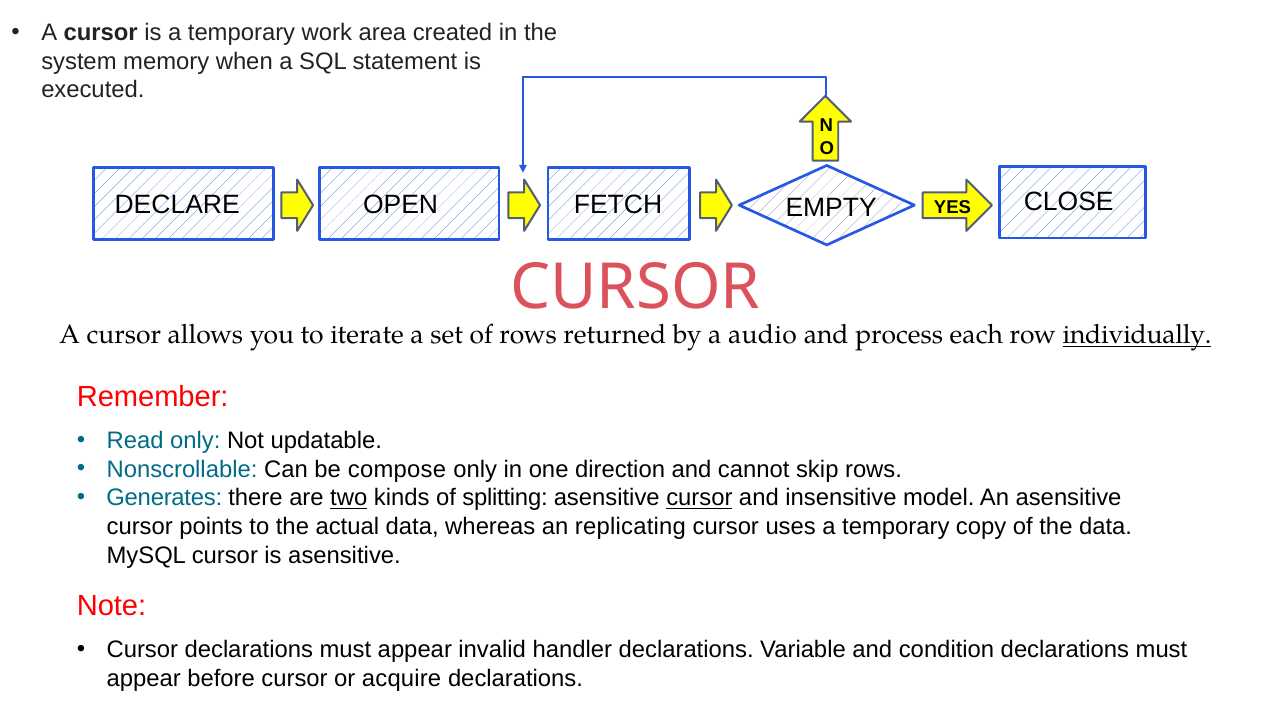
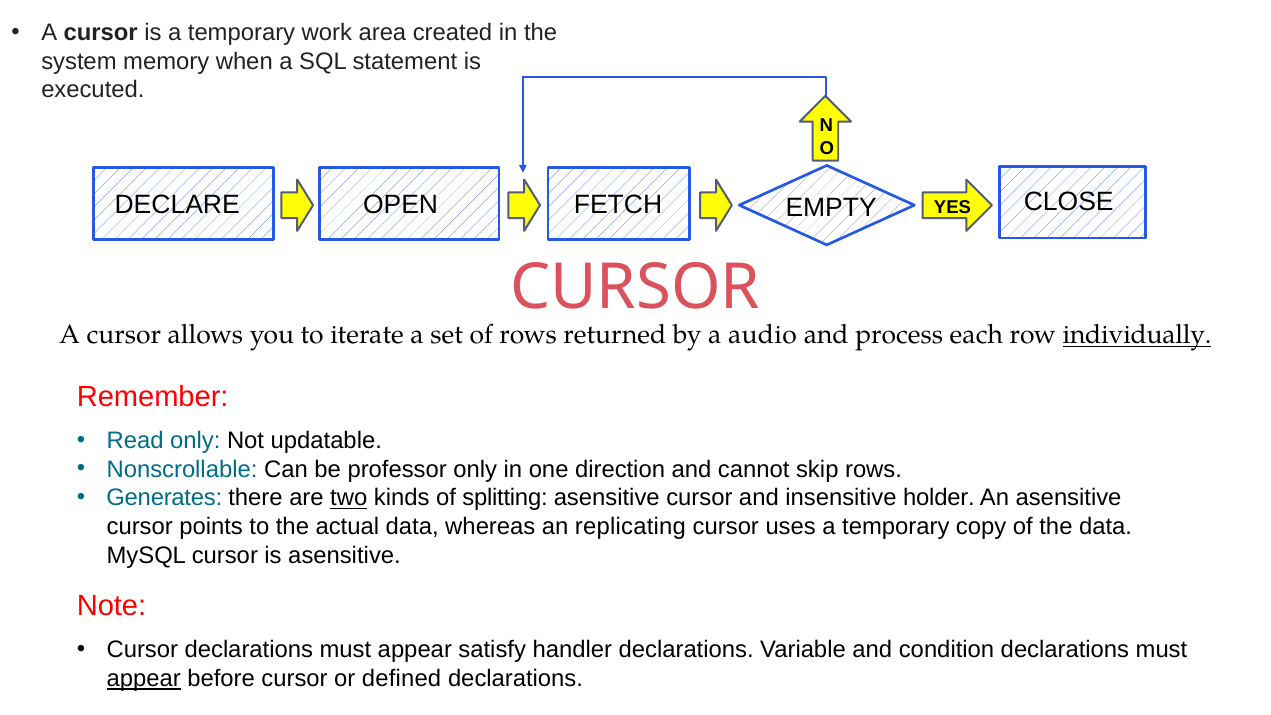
compose: compose -> professor
cursor at (699, 498) underline: present -> none
model: model -> holder
invalid: invalid -> satisfy
appear at (144, 679) underline: none -> present
acquire: acquire -> defined
